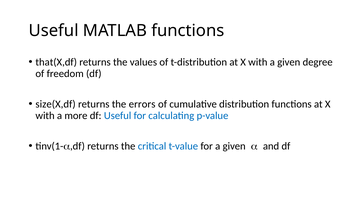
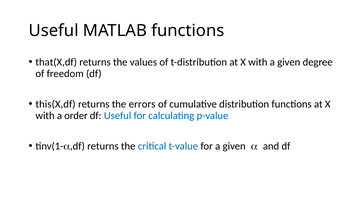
size(X,df: size(X,df -> this(X,df
more: more -> order
